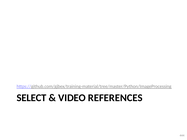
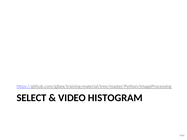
REFERENCES: REFERENCES -> HISTOGRAM
